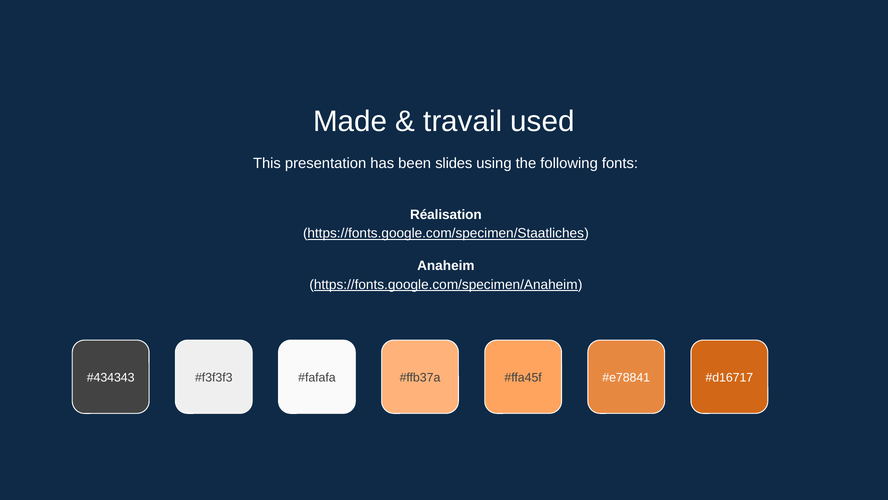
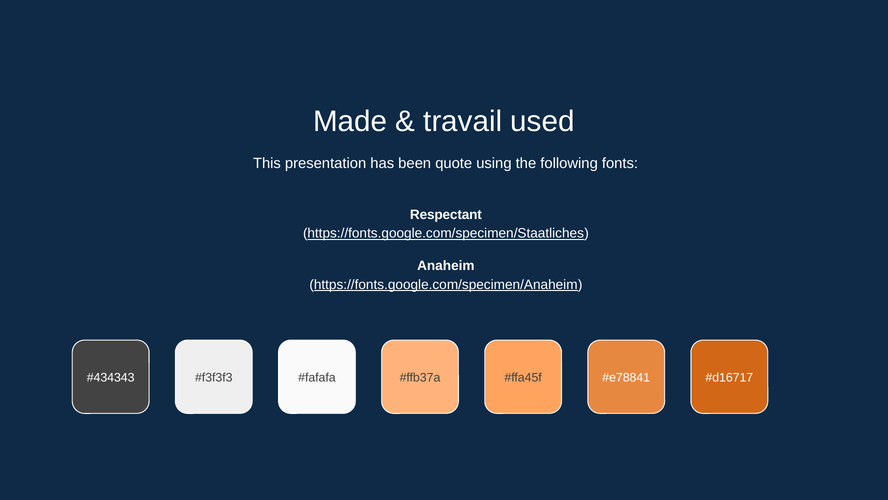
slides: slides -> quote
Réalisation: Réalisation -> Respectant
